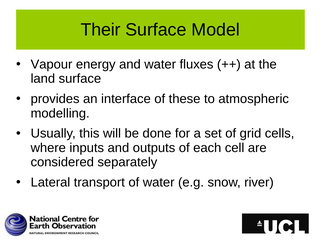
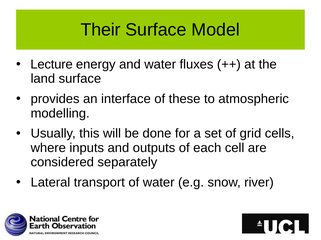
Vapour: Vapour -> Lecture
